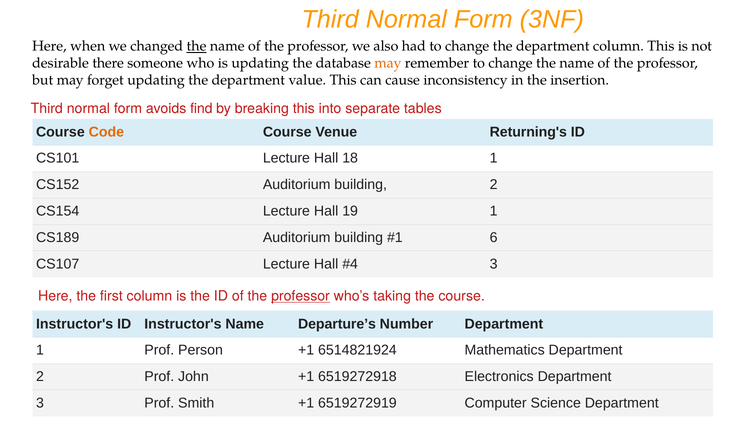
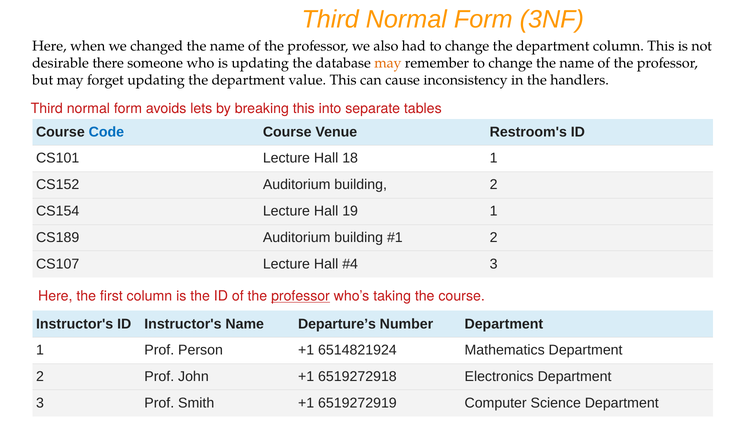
the at (197, 46) underline: present -> none
insertion: insertion -> handlers
find: find -> lets
Code colour: orange -> blue
Returning's: Returning's -> Restroom's
6 at (494, 237): 6 -> 2
